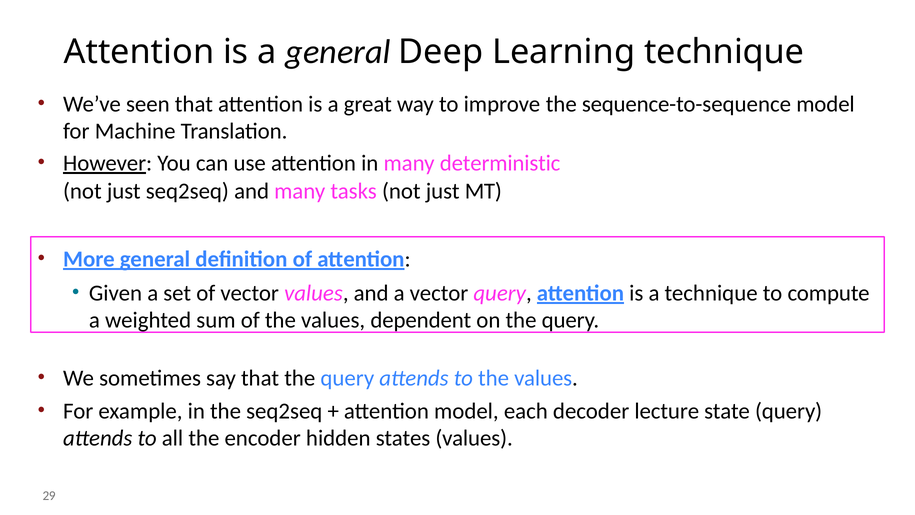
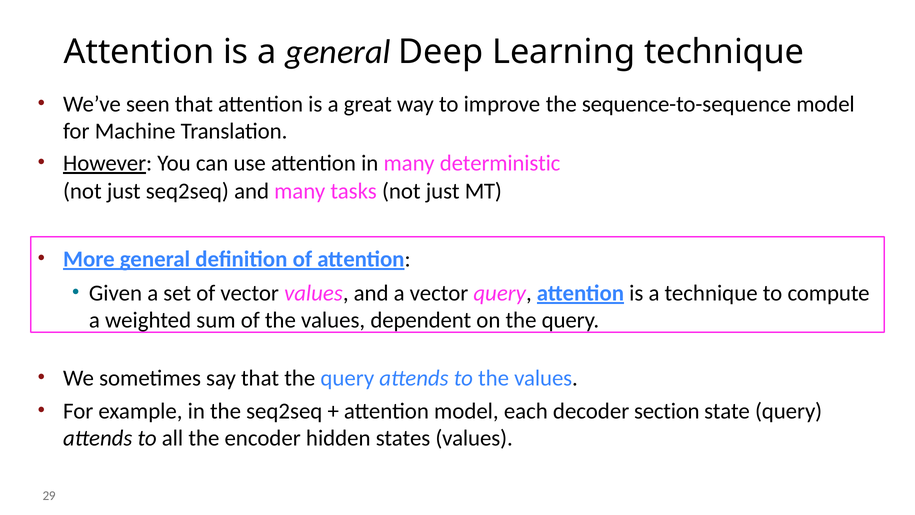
lecture: lecture -> section
